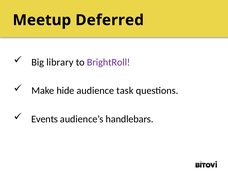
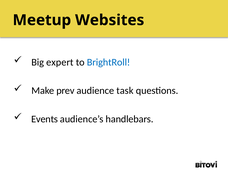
Deferred: Deferred -> Websites
library: library -> expert
BrightRoll colour: purple -> blue
hide: hide -> prev
